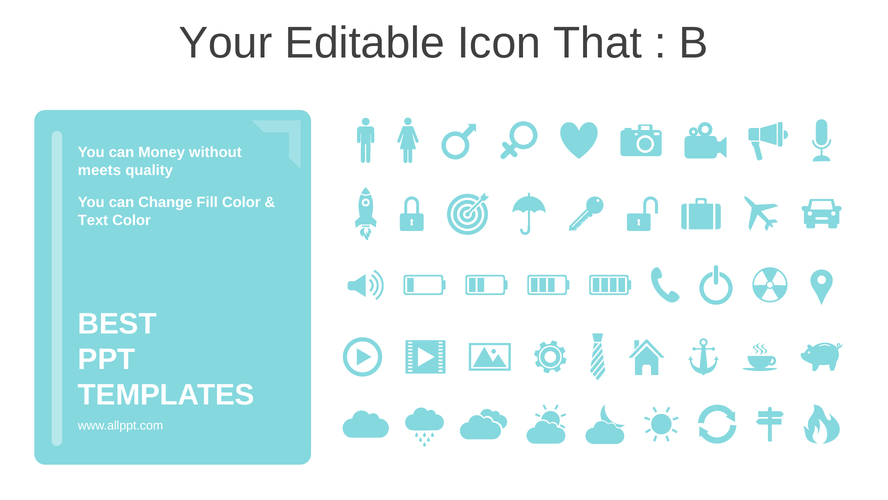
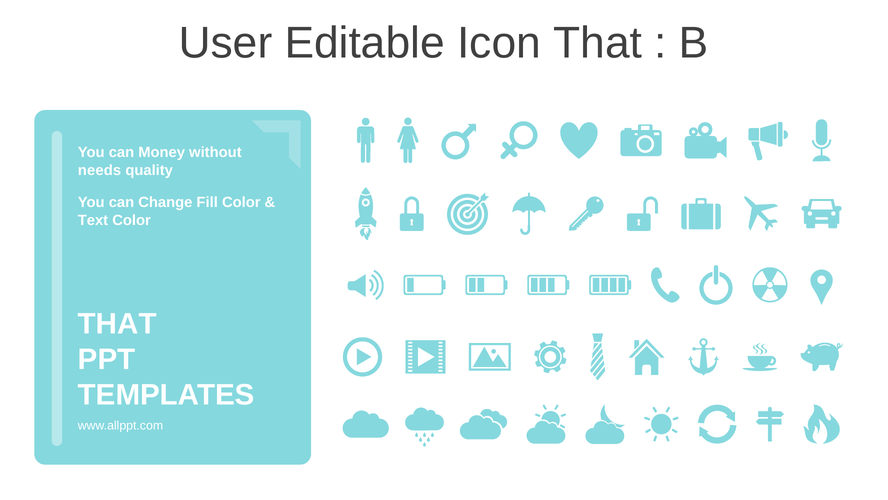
Your: Your -> User
meets: meets -> needs
BEST at (117, 324): BEST -> THAT
